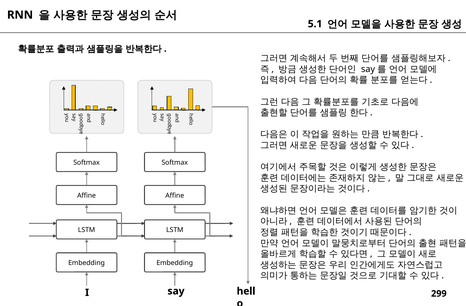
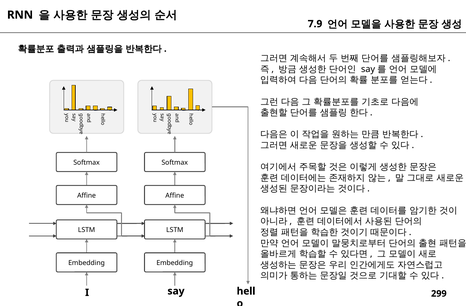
5.1: 5.1 -> 7.9
